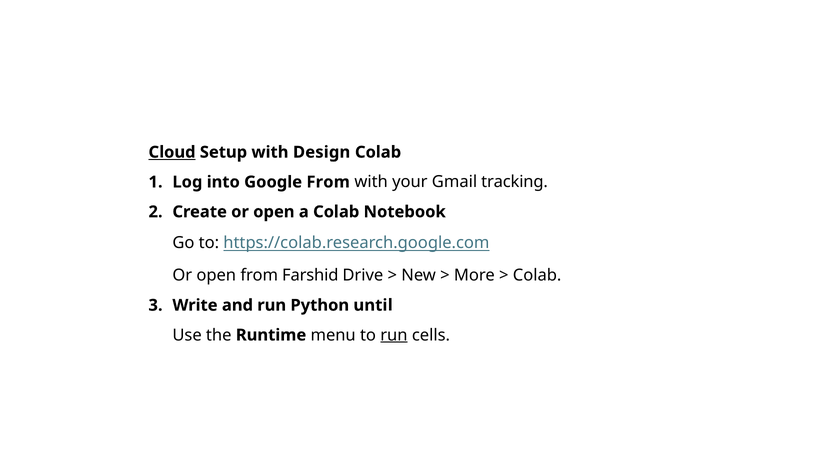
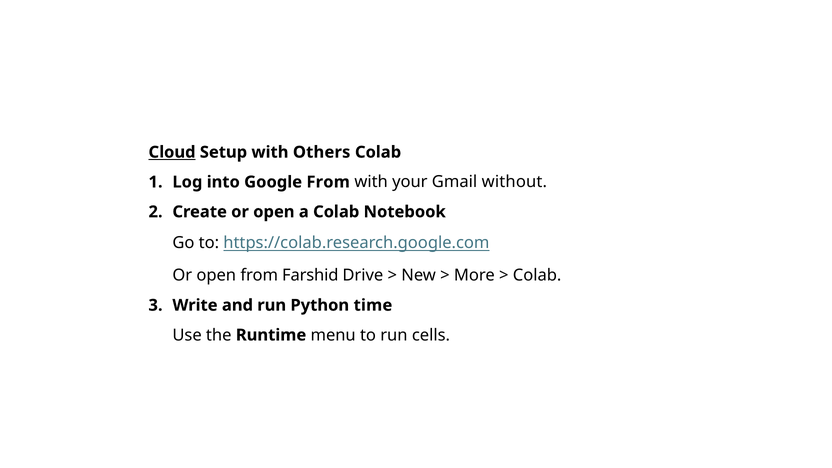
Design: Design -> Others
tracking: tracking -> without
until: until -> time
run at (394, 335) underline: present -> none
